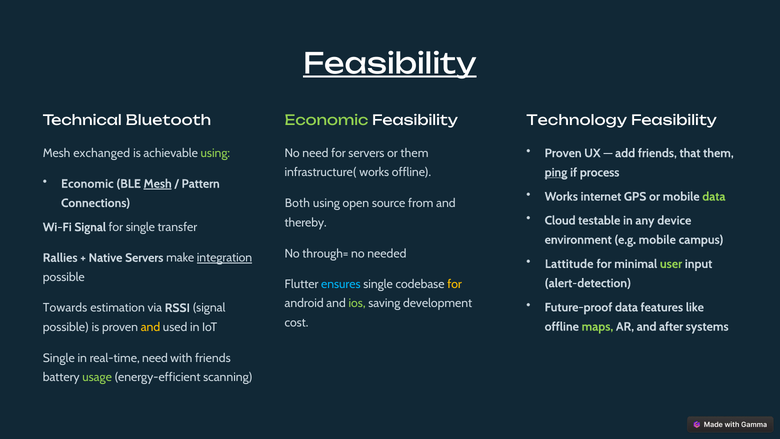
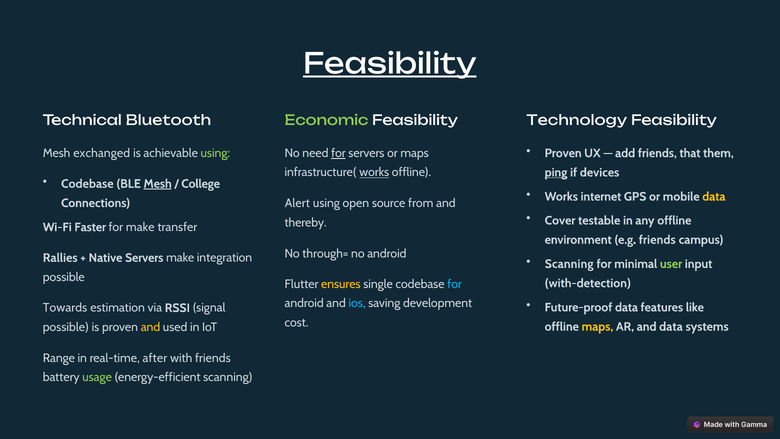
for at (338, 153) underline: none -> present
or them: them -> maps
process: process -> devices
works at (374, 172) underline: none -> present
Economic at (87, 184): Economic -> Codebase
Pattern: Pattern -> College
data at (714, 196) colour: light green -> yellow
Both: Both -> Alert
Cloud: Cloud -> Cover
any device: device -> offline
Wi-Fi Signal: Signal -> Faster
for single: single -> make
e.g mobile: mobile -> friends
no needed: needed -> android
integration underline: present -> none
Lattitude at (569, 264): Lattitude -> Scanning
alert-detection: alert-detection -> with-detection
ensures colour: light blue -> yellow
for at (455, 284) colour: yellow -> light blue
ios colour: light green -> light blue
maps at (597, 326) colour: light green -> yellow
and after: after -> data
Single at (59, 358): Single -> Range
real-time need: need -> after
